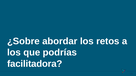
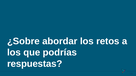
facilitadora: facilitadora -> respuestas
